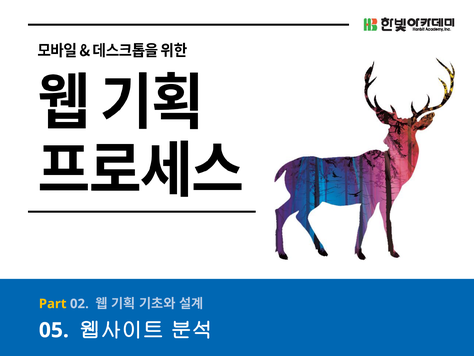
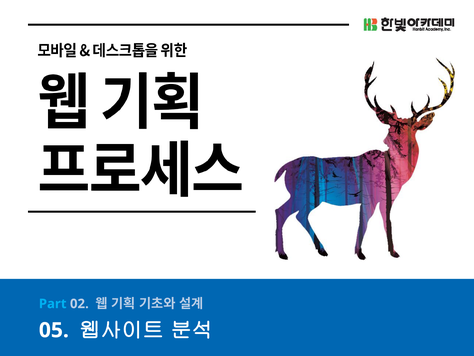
Part colour: yellow -> light blue
